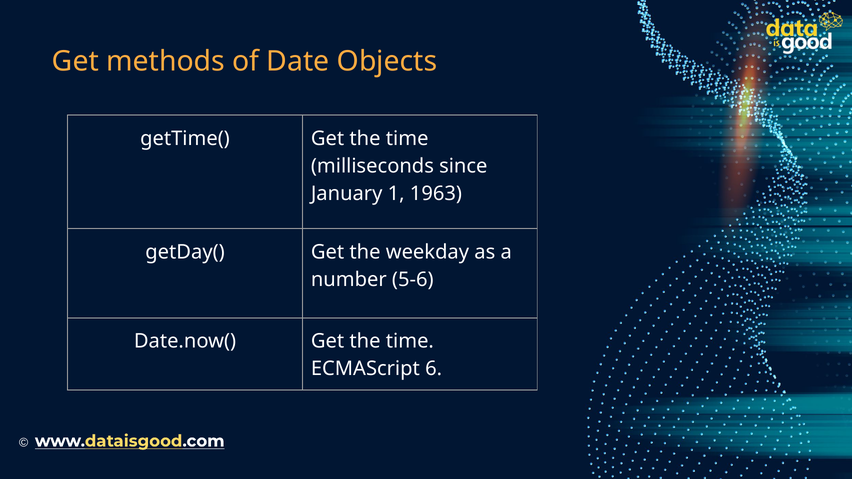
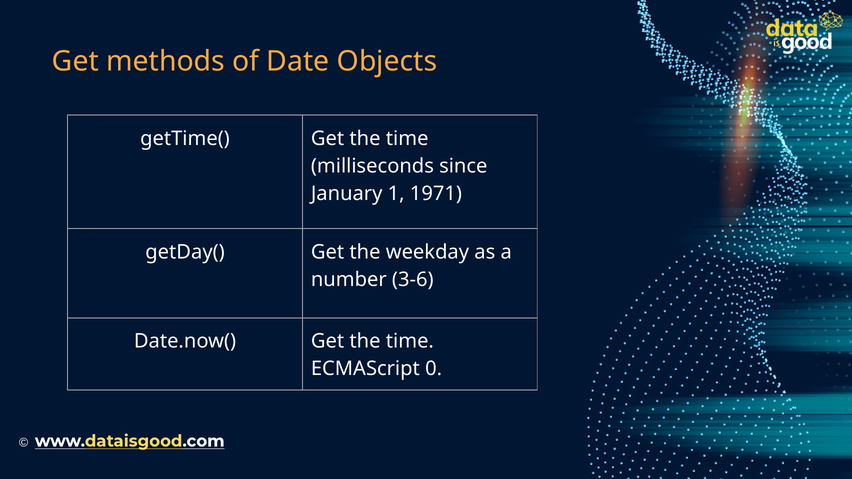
1963: 1963 -> 1971
5-6: 5-6 -> 3-6
6: 6 -> 0
